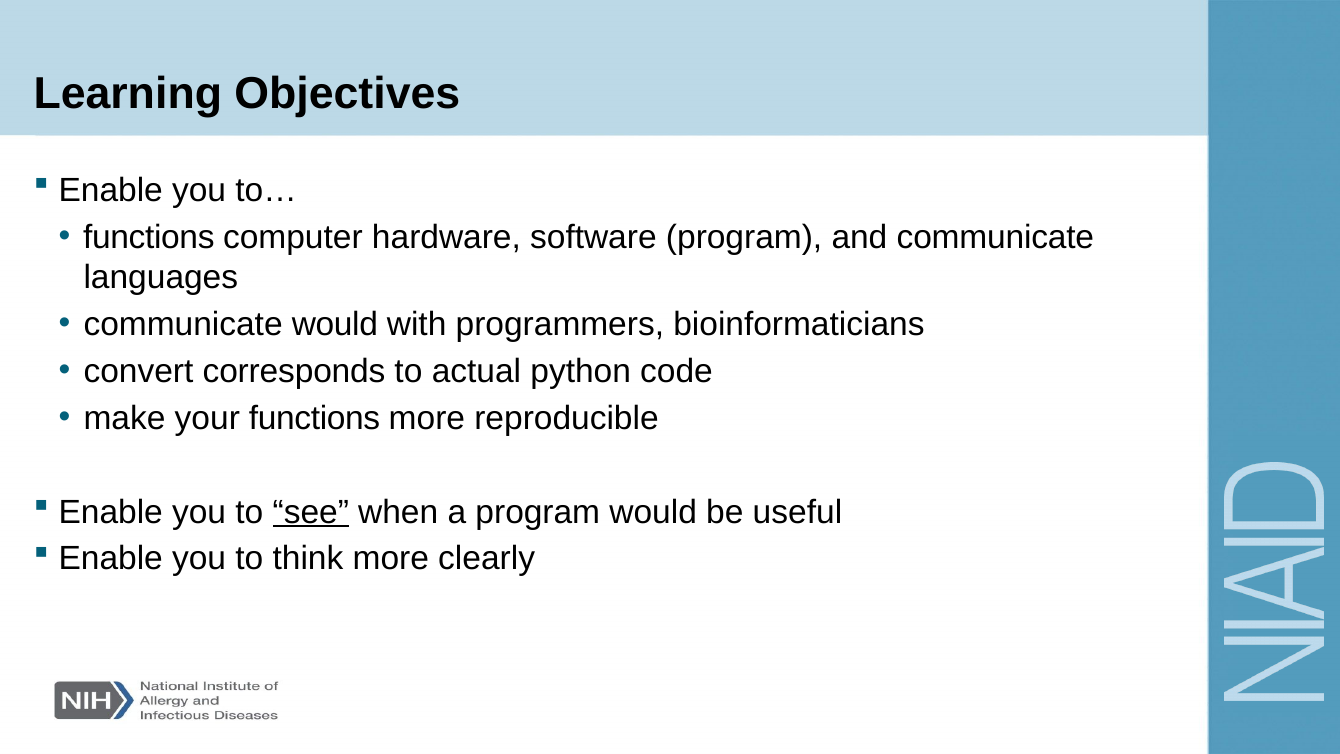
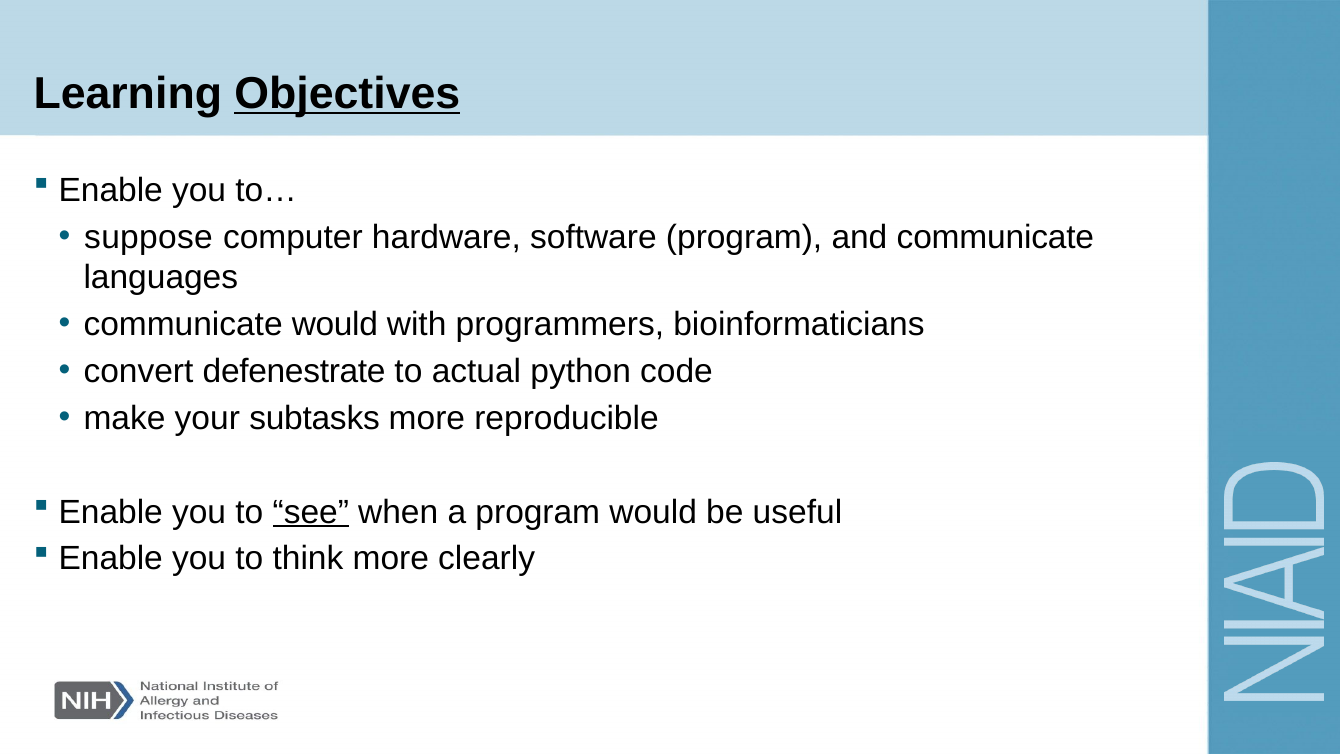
Objectives underline: none -> present
functions at (149, 237): functions -> suppose
corresponds: corresponds -> defenestrate
your functions: functions -> subtasks
